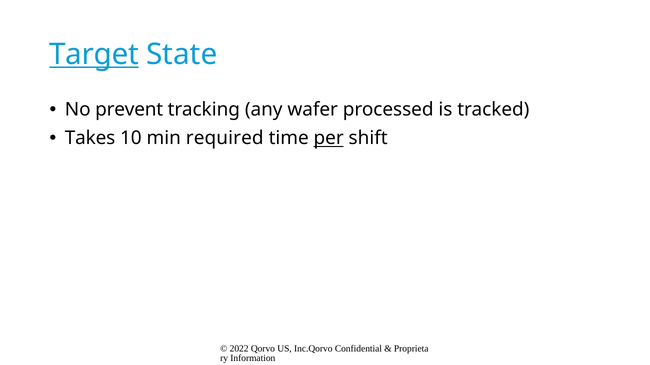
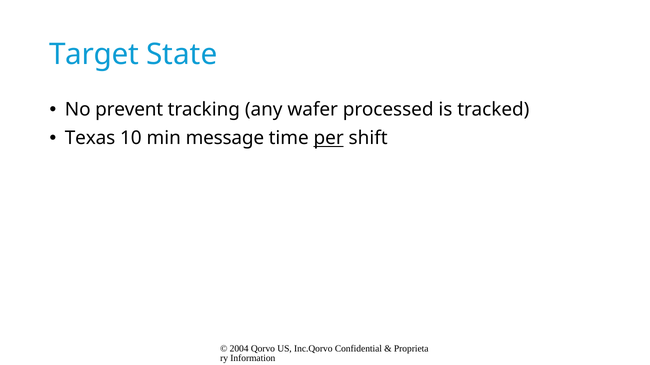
Target underline: present -> none
Takes: Takes -> Texas
required: required -> message
2022: 2022 -> 2004
